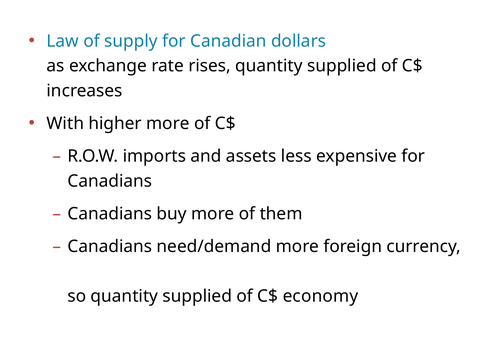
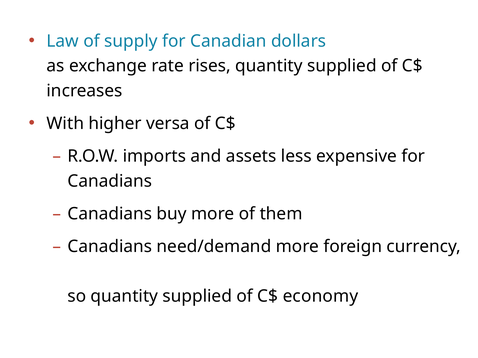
higher more: more -> versa
